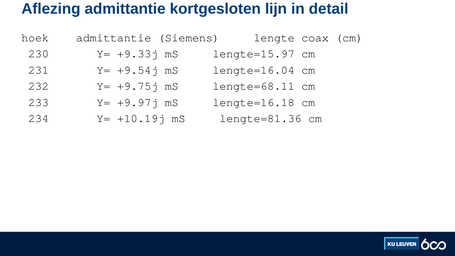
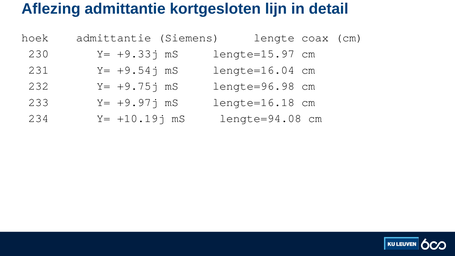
lengte=68.11: lengte=68.11 -> lengte=96.98
lengte=81.36: lengte=81.36 -> lengte=94.08
